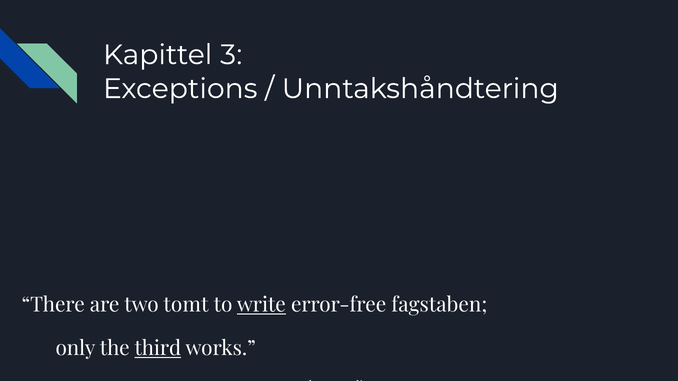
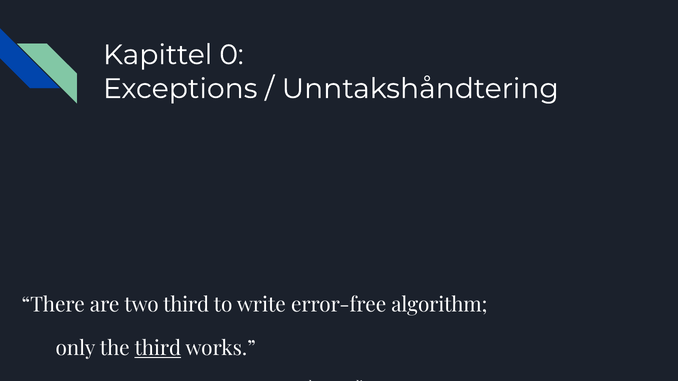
3: 3 -> 0
two tomt: tomt -> third
write underline: present -> none
fagstaben: fagstaben -> algorithm
